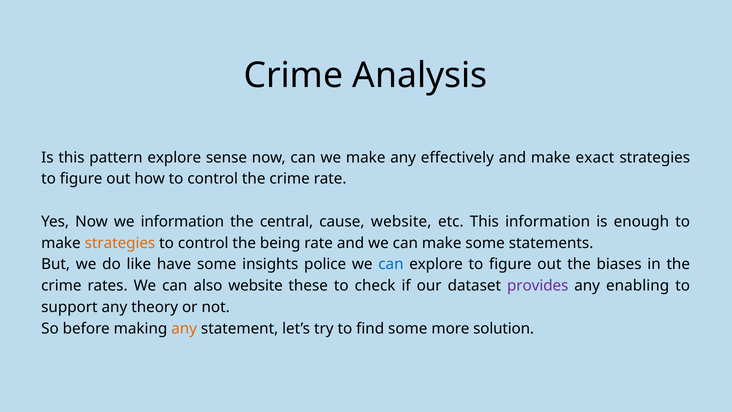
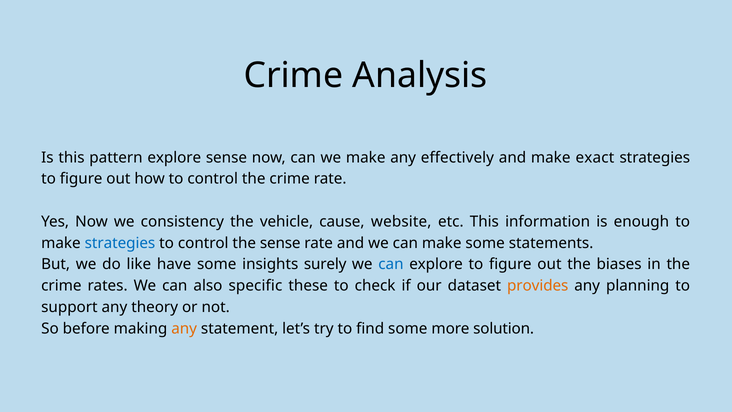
we information: information -> consistency
central: central -> vehicle
strategies at (120, 243) colour: orange -> blue
the being: being -> sense
police: police -> surely
also website: website -> specific
provides colour: purple -> orange
enabling: enabling -> planning
